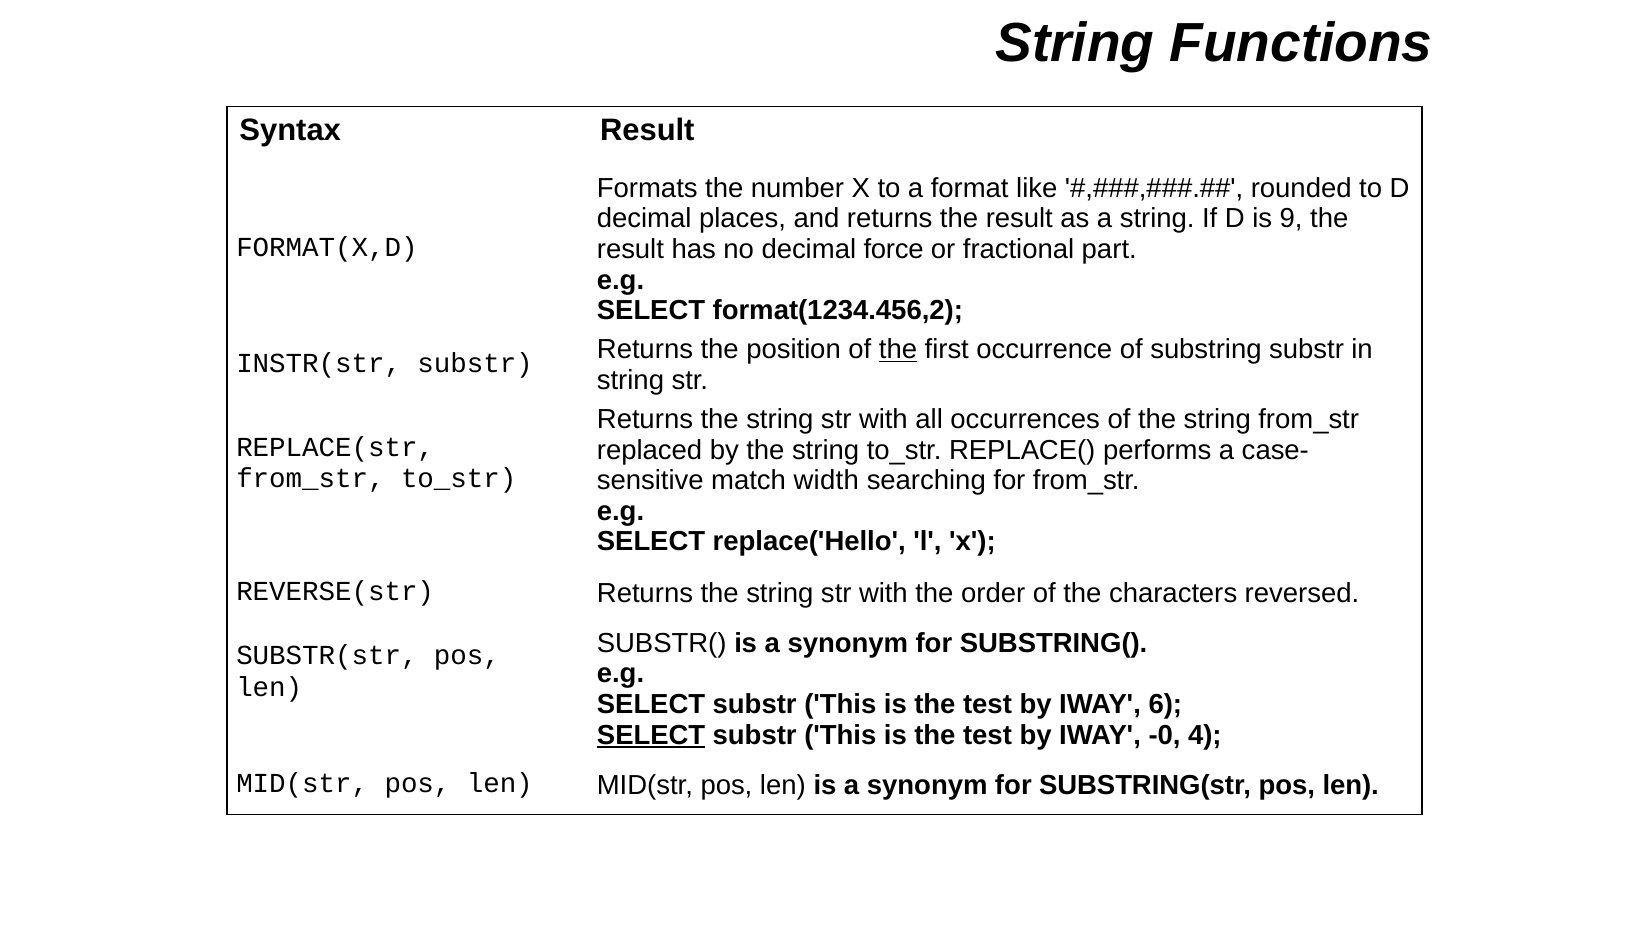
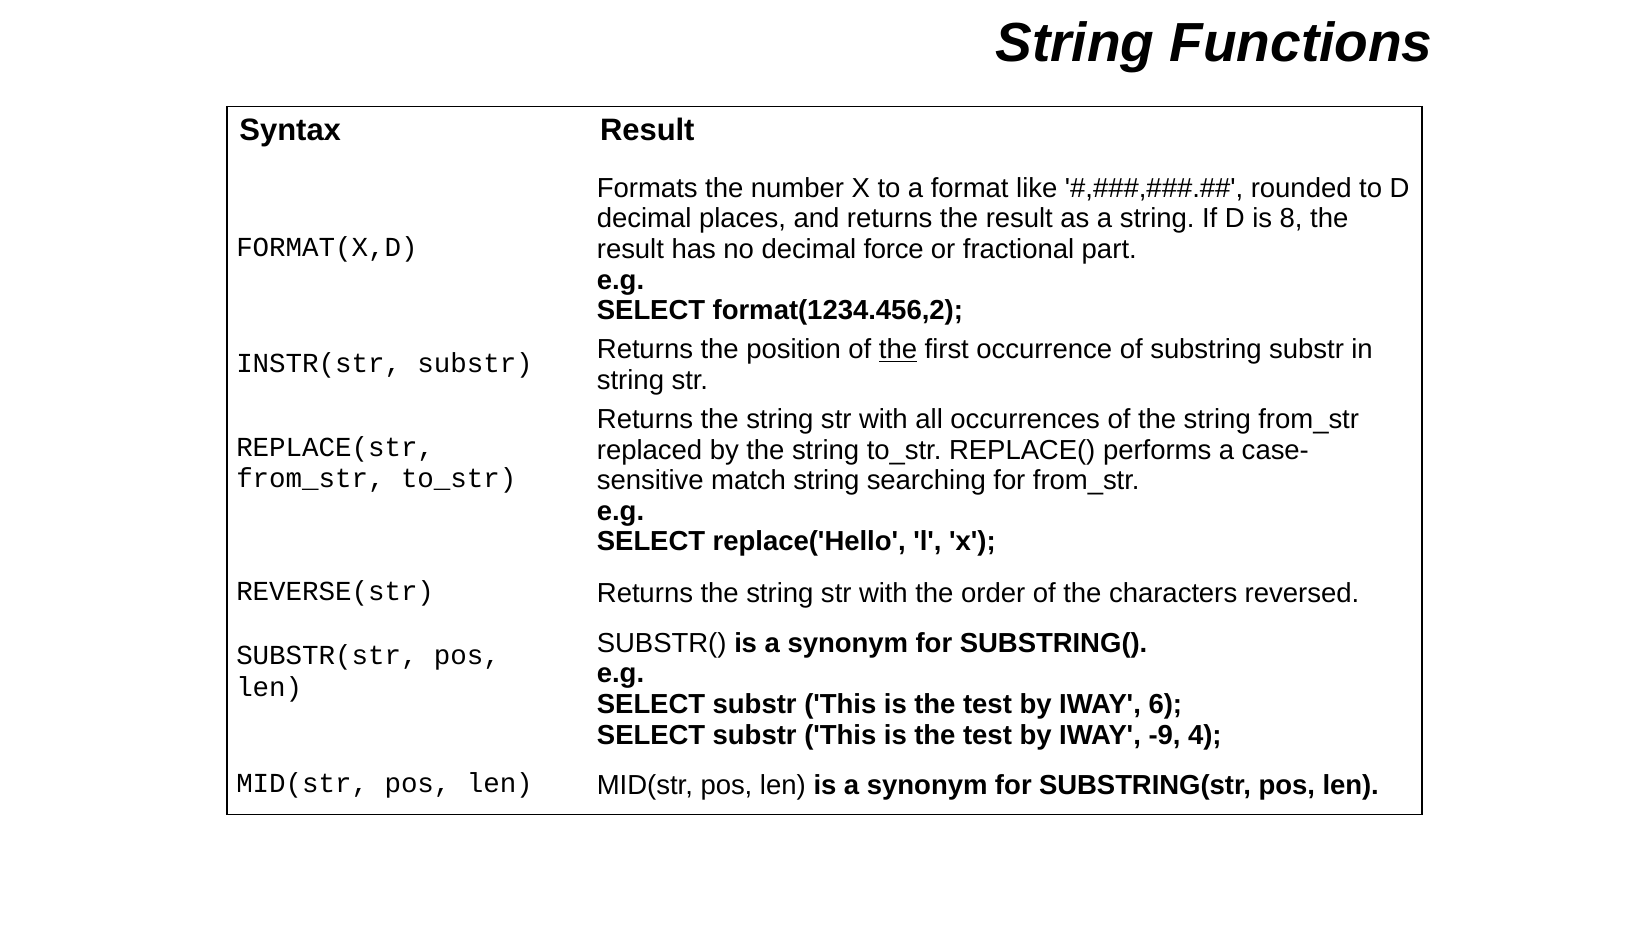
9: 9 -> 8
match width: width -> string
SELECT at (651, 735) underline: present -> none
-0: -0 -> -9
